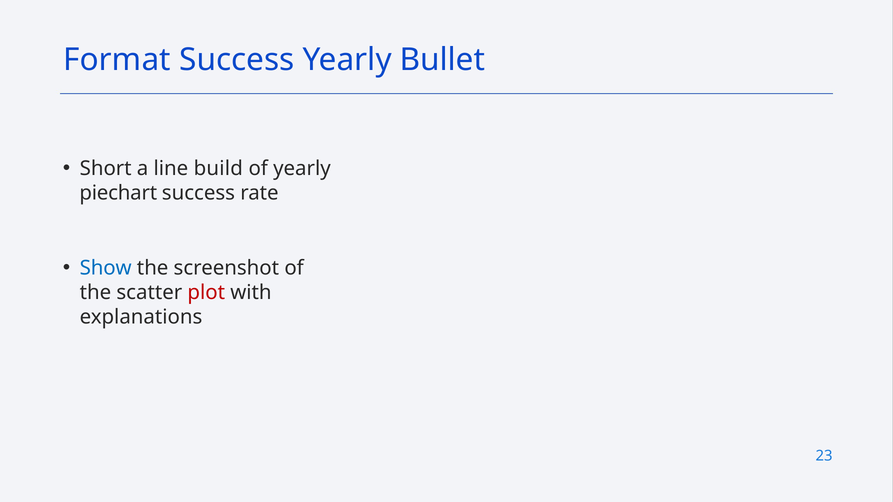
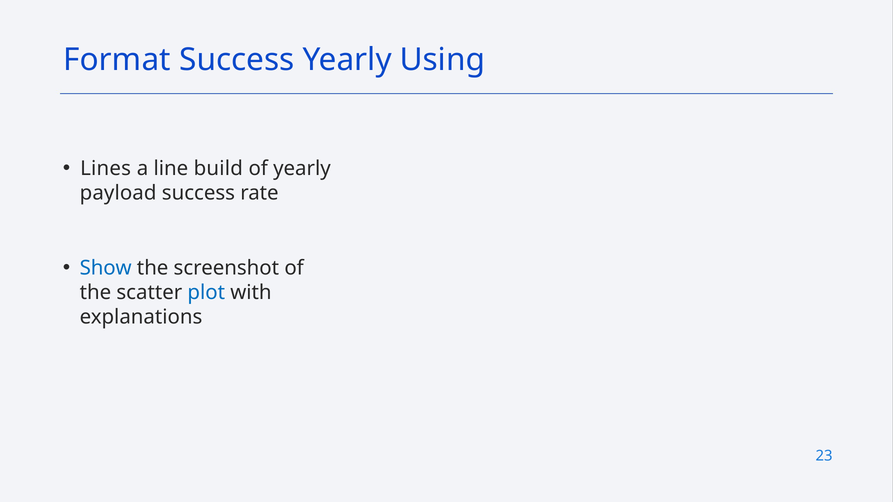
Bullet: Bullet -> Using
Short: Short -> Lines
piechart: piechart -> payload
plot colour: red -> blue
